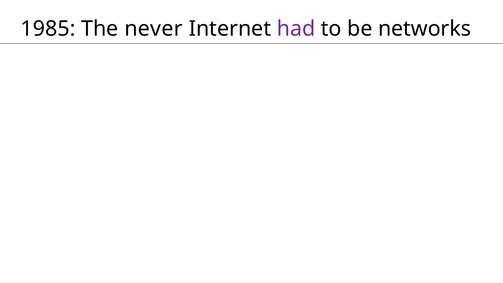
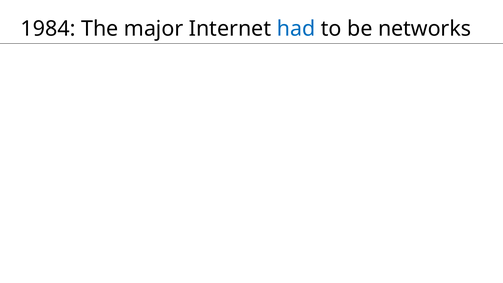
1985: 1985 -> 1984
never: never -> major
had colour: purple -> blue
